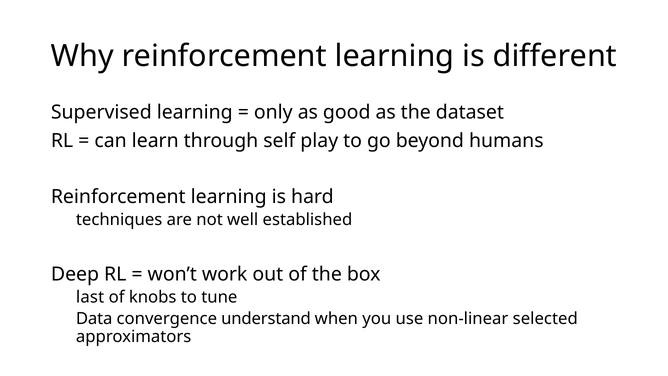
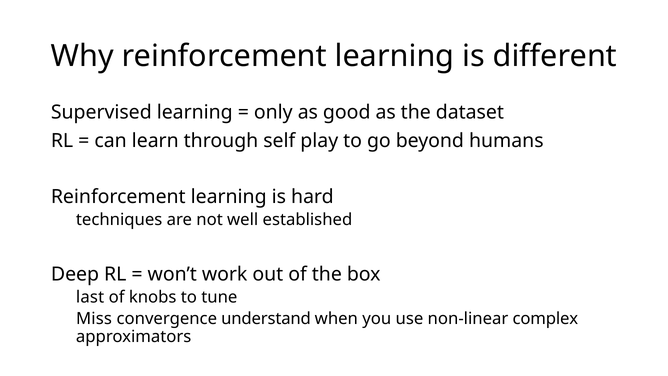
Data: Data -> Miss
selected: selected -> complex
